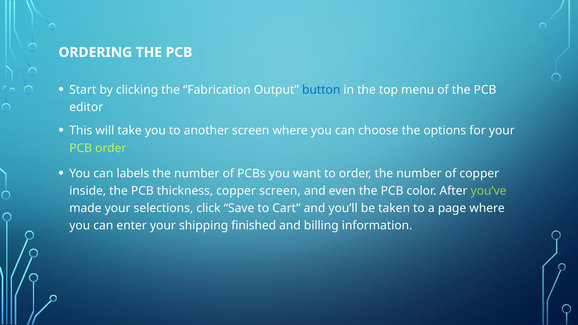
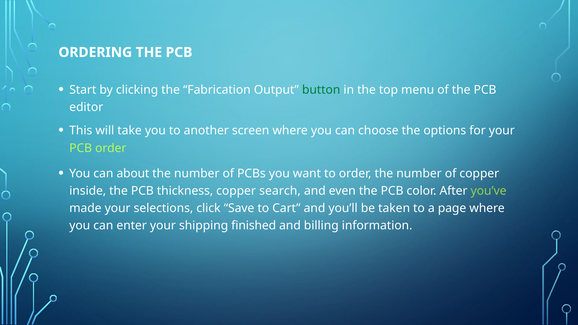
button colour: blue -> green
labels: labels -> about
copper screen: screen -> search
